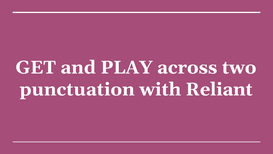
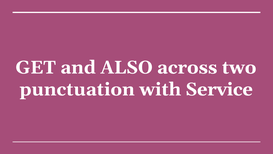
PLAY: PLAY -> ALSO
Reliant: Reliant -> Service
